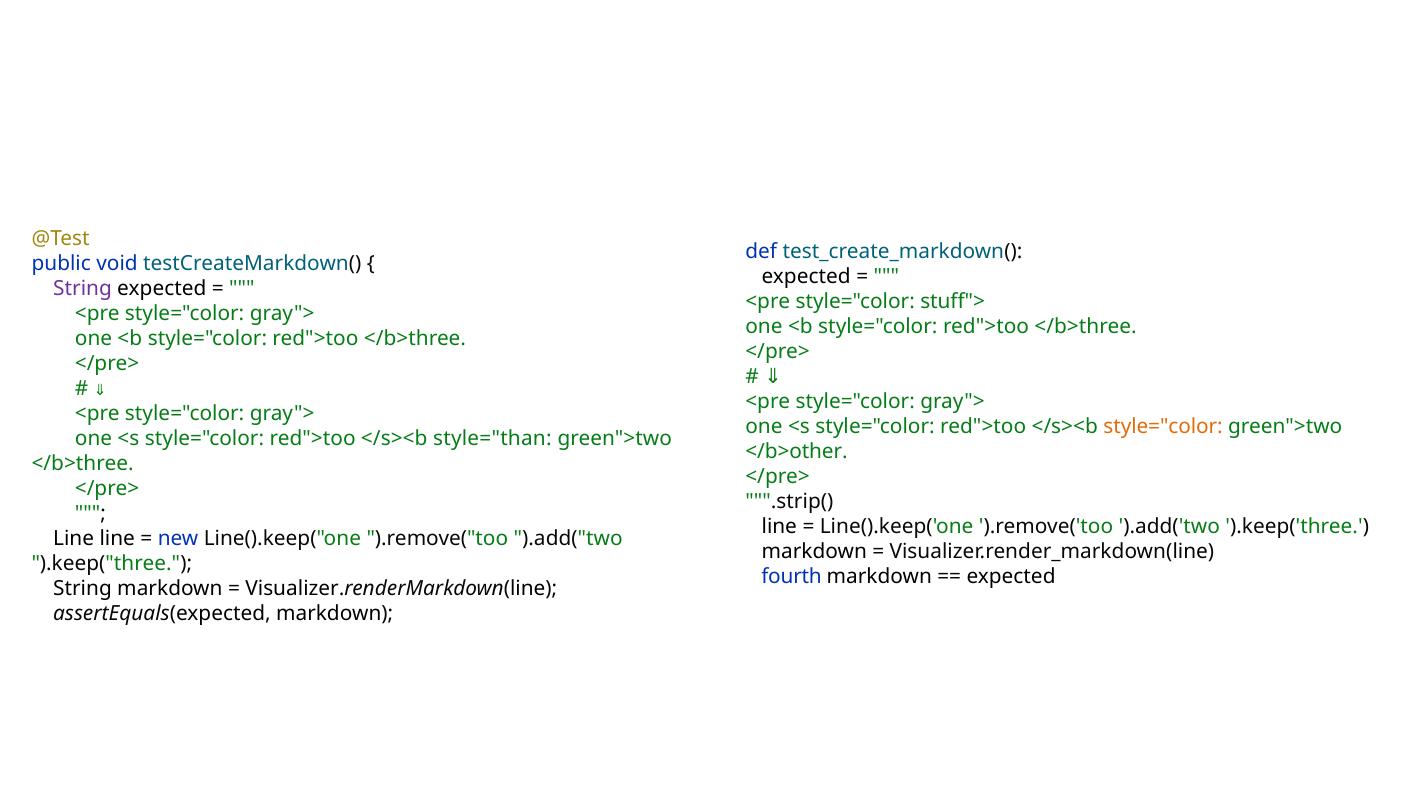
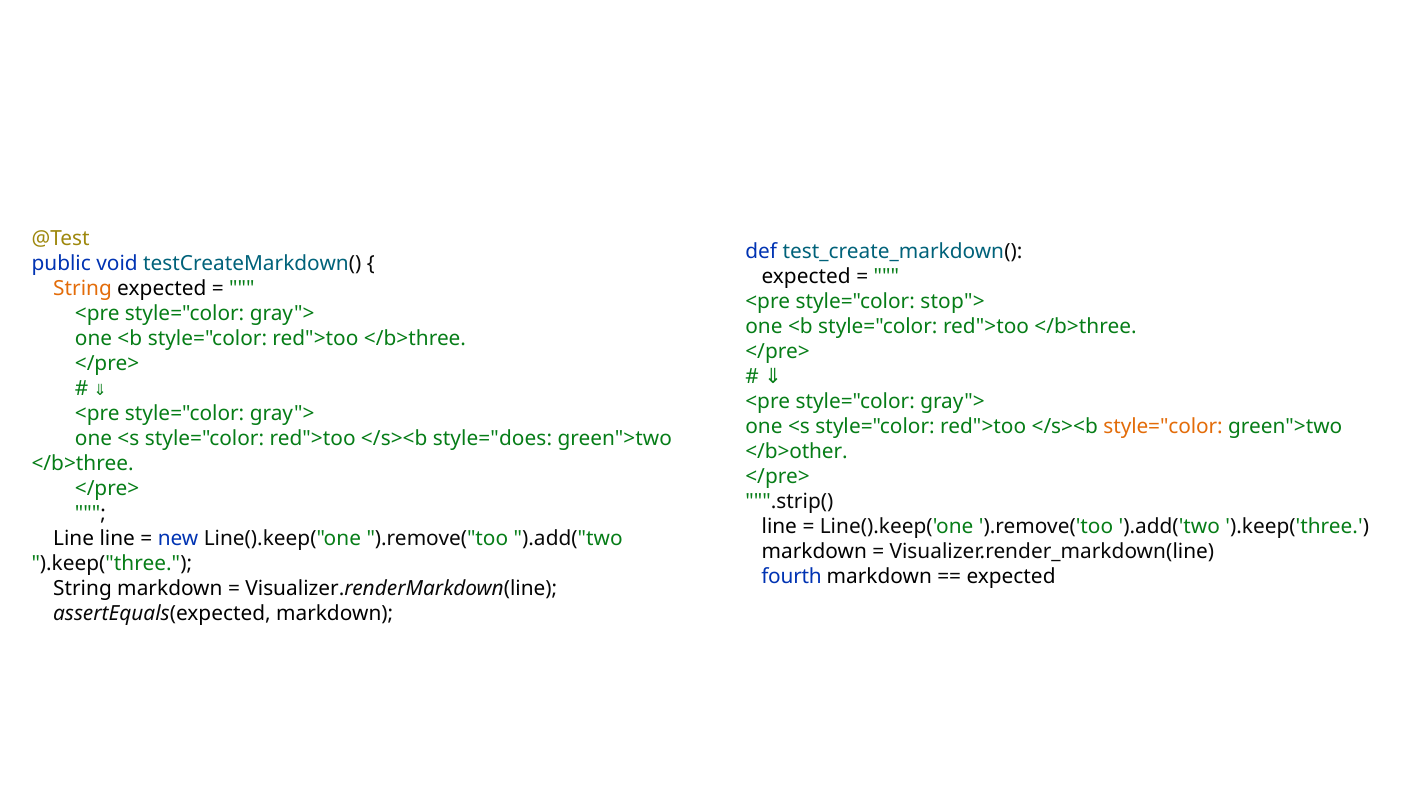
String at (83, 289) colour: purple -> orange
stuff">: stuff"> -> stop">
style="than: style="than -> style="does
